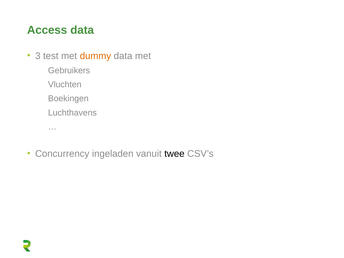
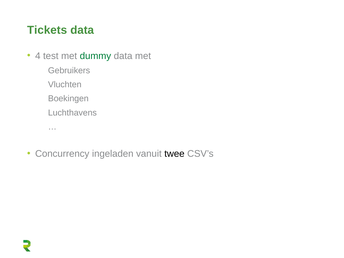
Access: Access -> Tickets
3: 3 -> 4
dummy colour: orange -> green
